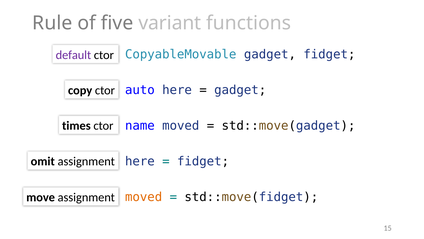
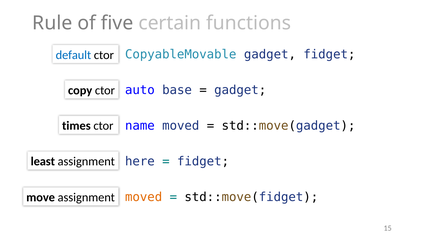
variant: variant -> certain
default colour: purple -> blue
auto here: here -> base
omit: omit -> least
